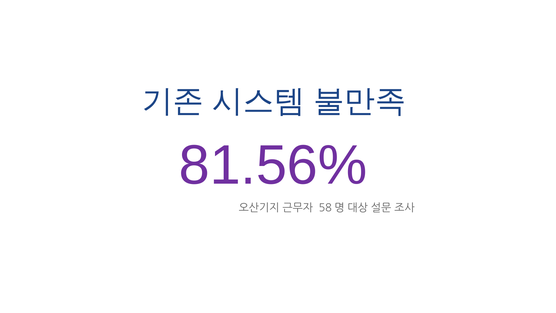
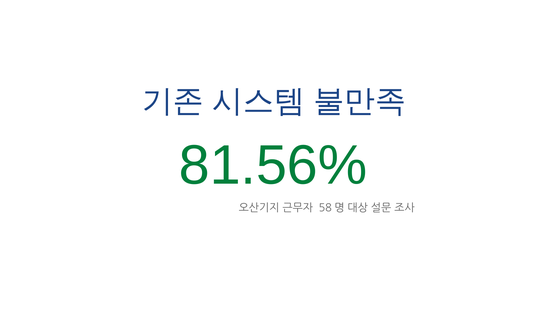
81.56% colour: purple -> green
